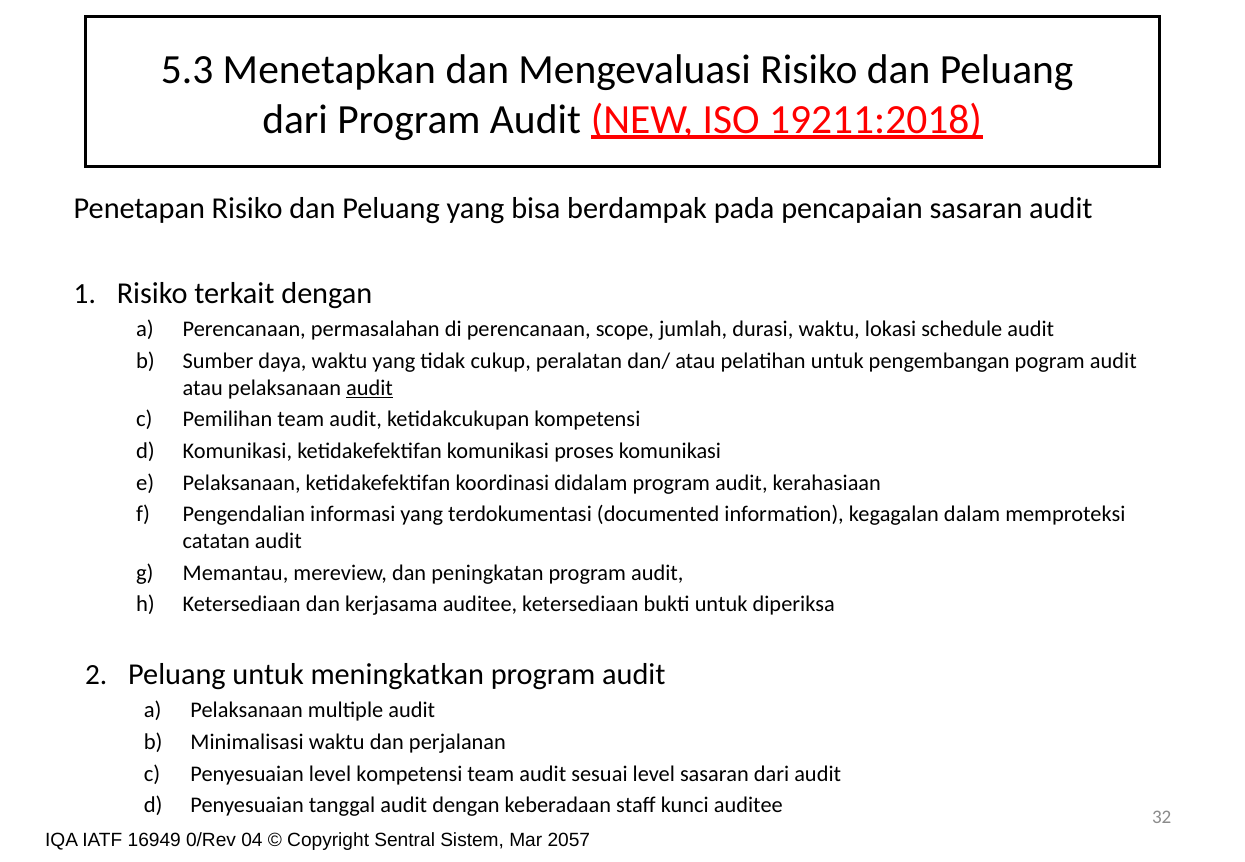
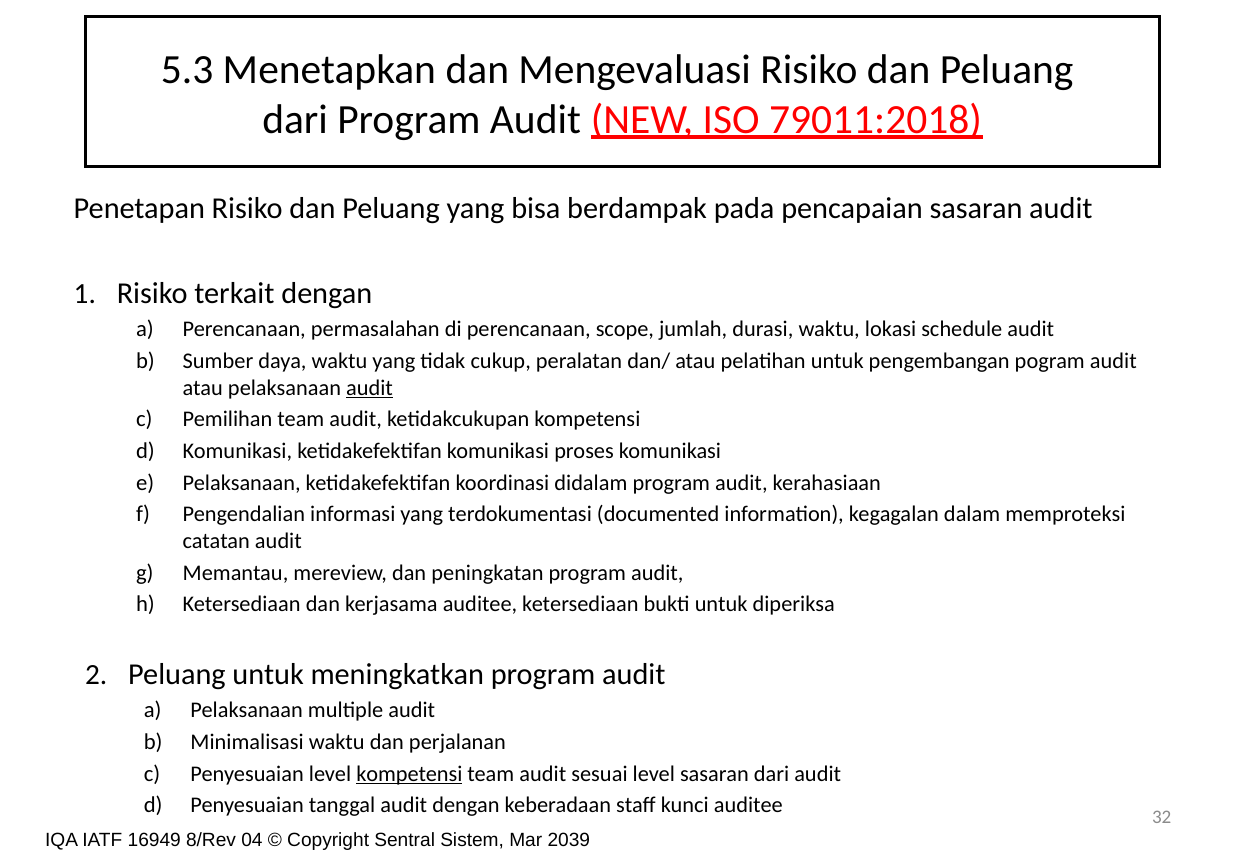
19211:2018: 19211:2018 -> 79011:2018
kompetensi at (409, 774) underline: none -> present
0/Rev: 0/Rev -> 8/Rev
2057: 2057 -> 2039
